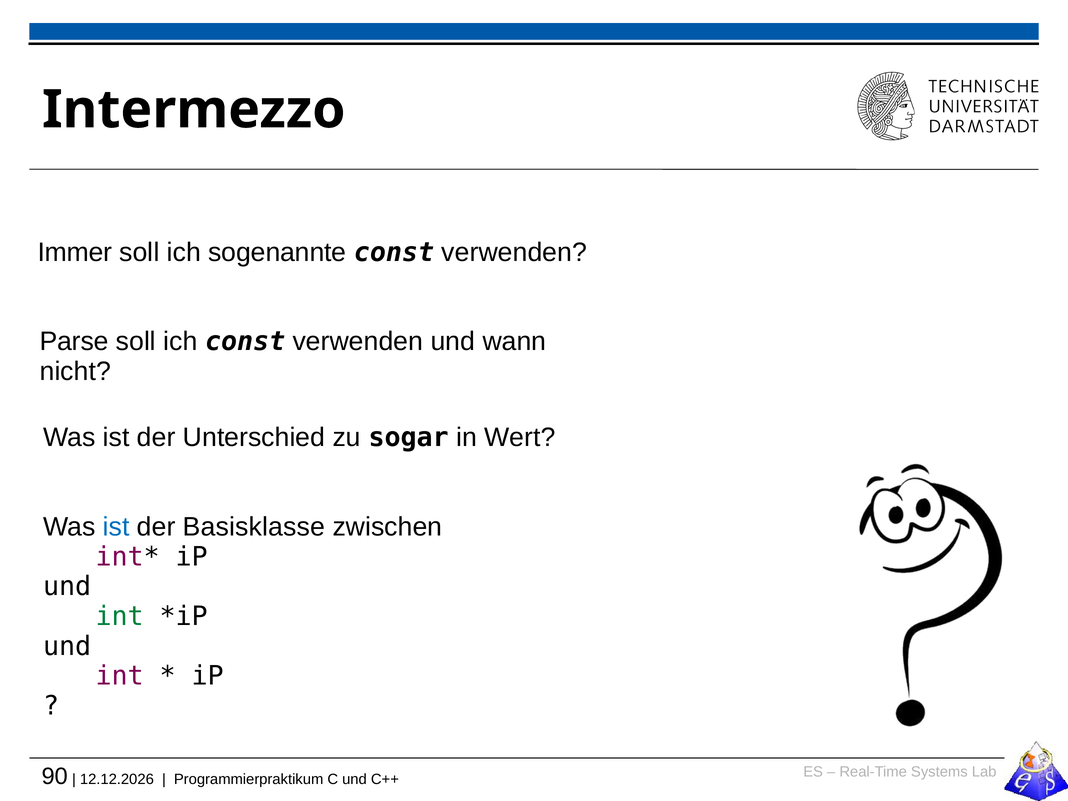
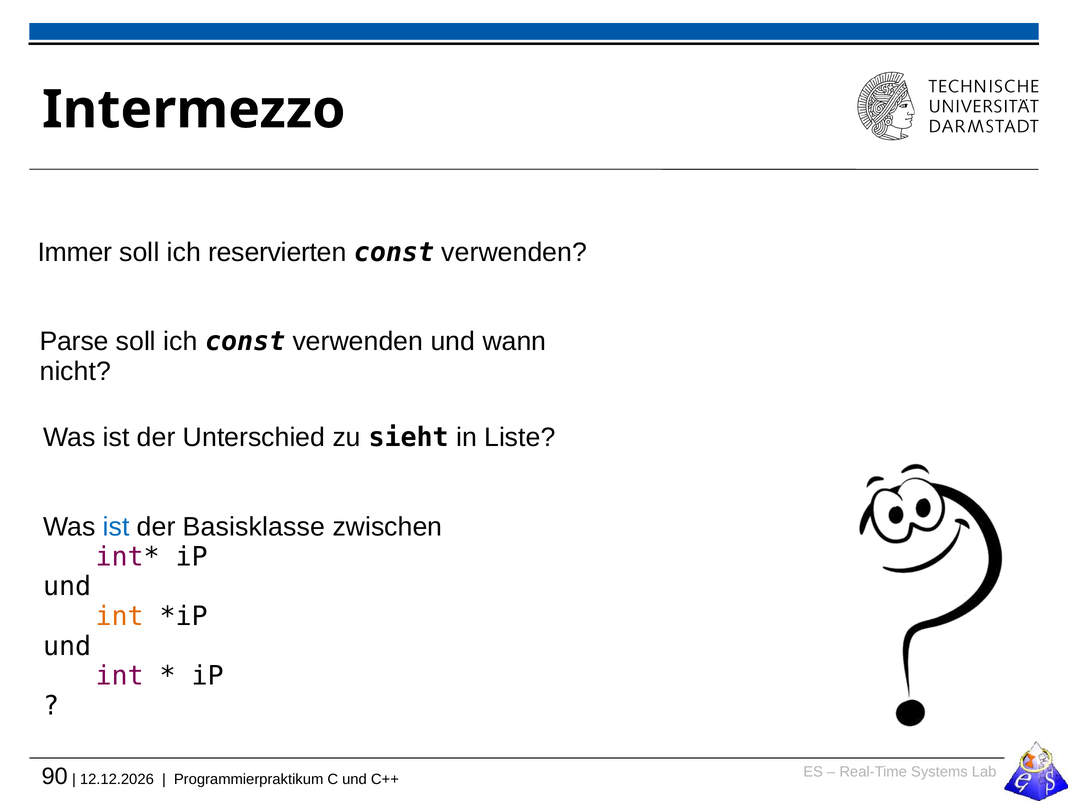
sogenannte: sogenannte -> reservierten
sogar: sogar -> sieht
Wert: Wert -> Liste
int at (120, 616) colour: green -> orange
